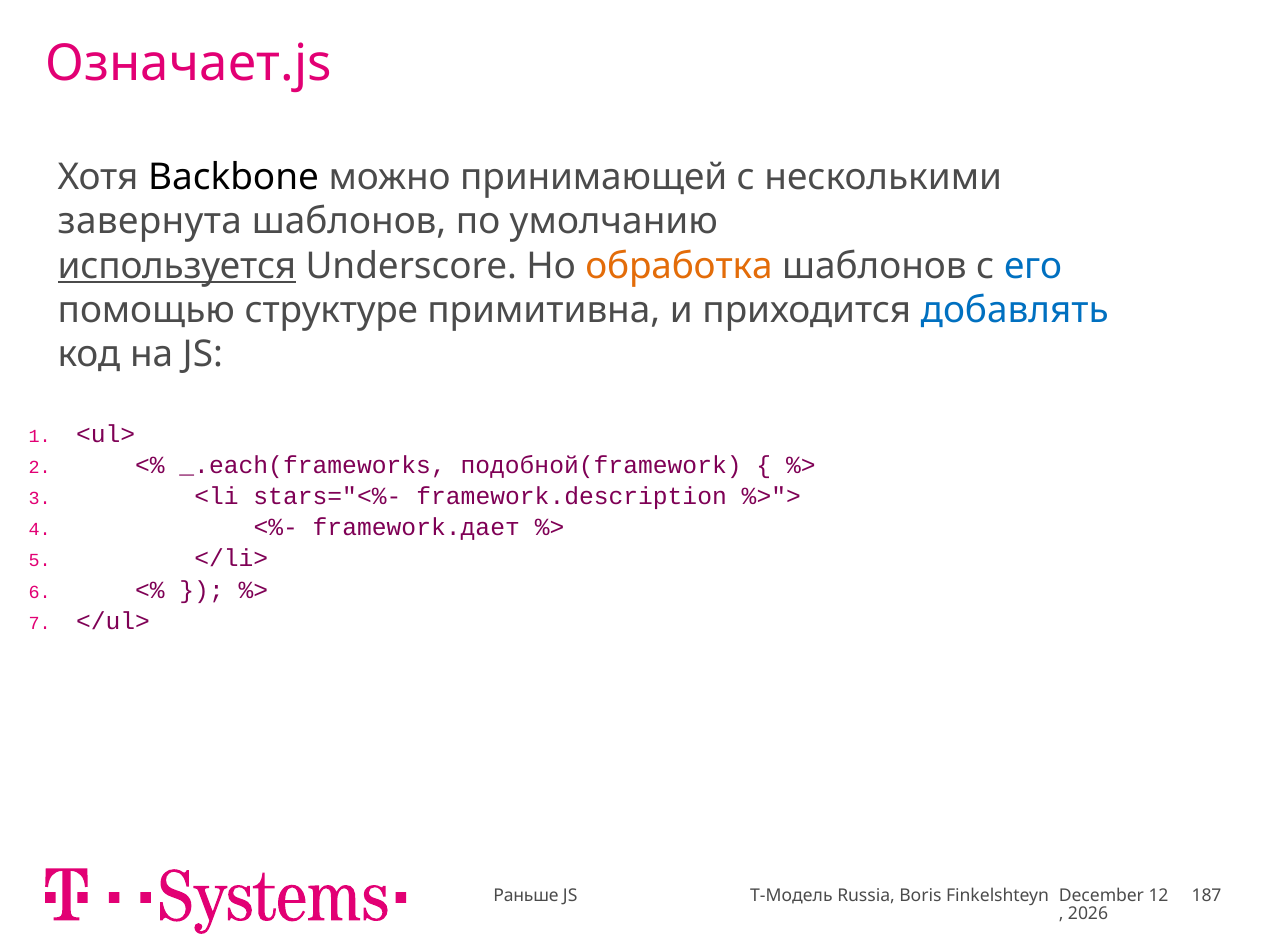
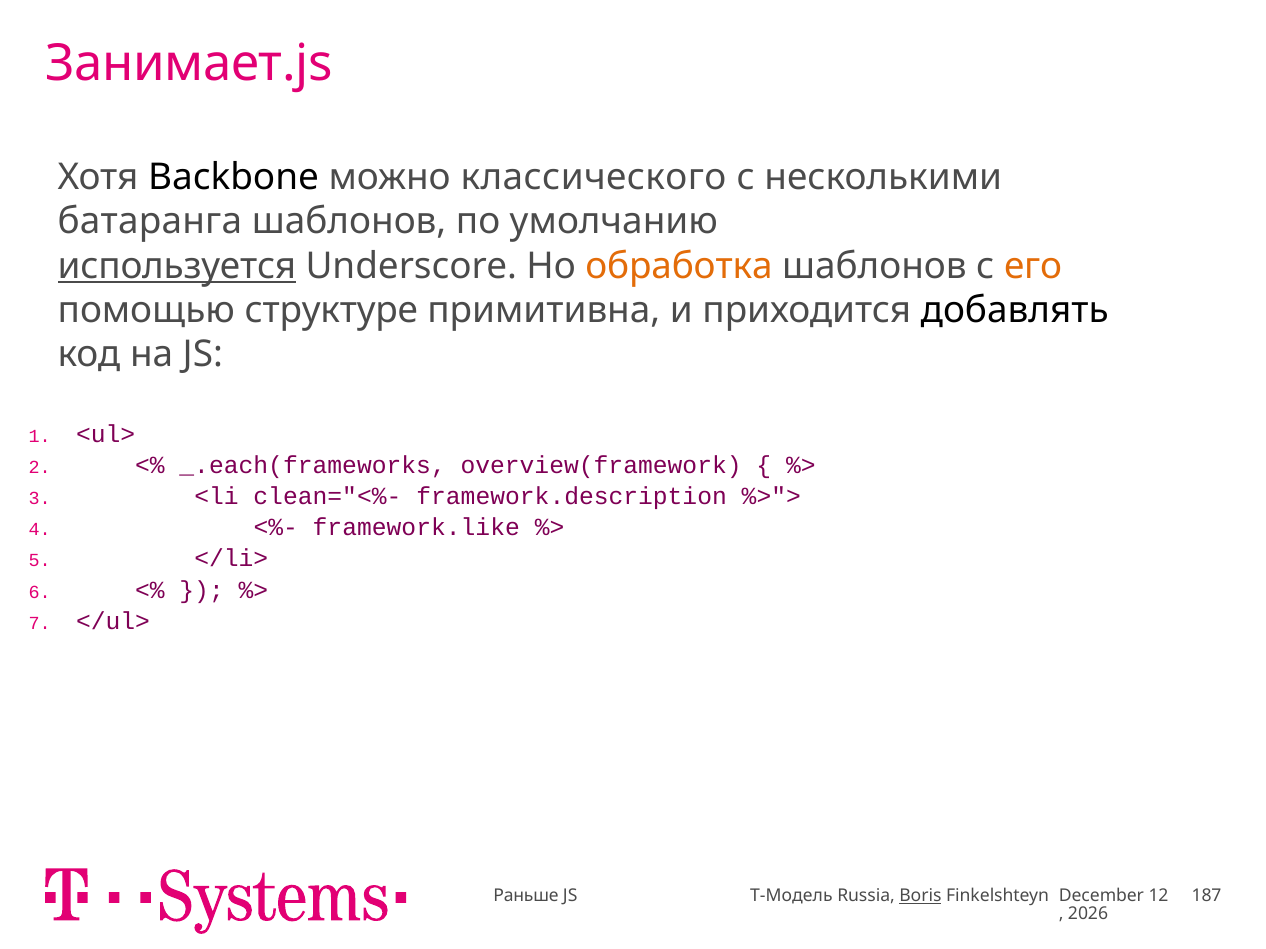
Означает.js: Означает.js -> Занимает.js
принимающей: принимающей -> классического
завернута: завернута -> батаранга
его colour: blue -> orange
добавлять colour: blue -> black
подобной(framework: подобной(framework -> overview(framework
stars="<%-: stars="<%- -> clean="<%-
framework.дает: framework.дает -> framework.like
Boris underline: none -> present
